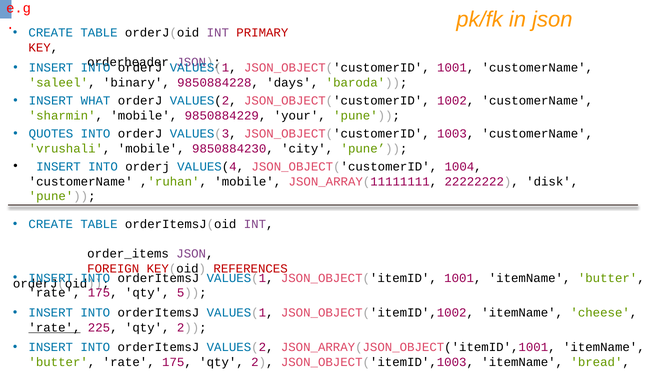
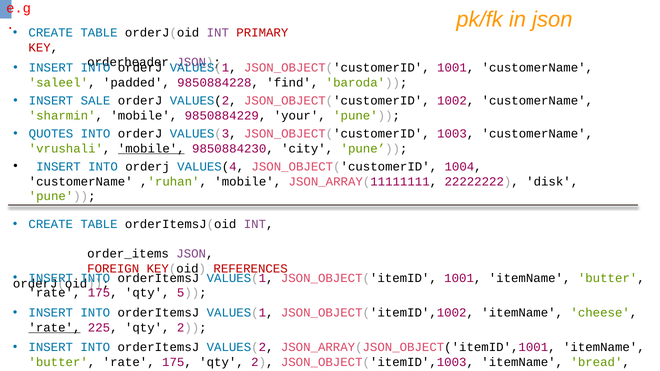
binary: binary -> padded
days: days -> find
WHAT: WHAT -> SALE
mobile at (151, 149) underline: none -> present
